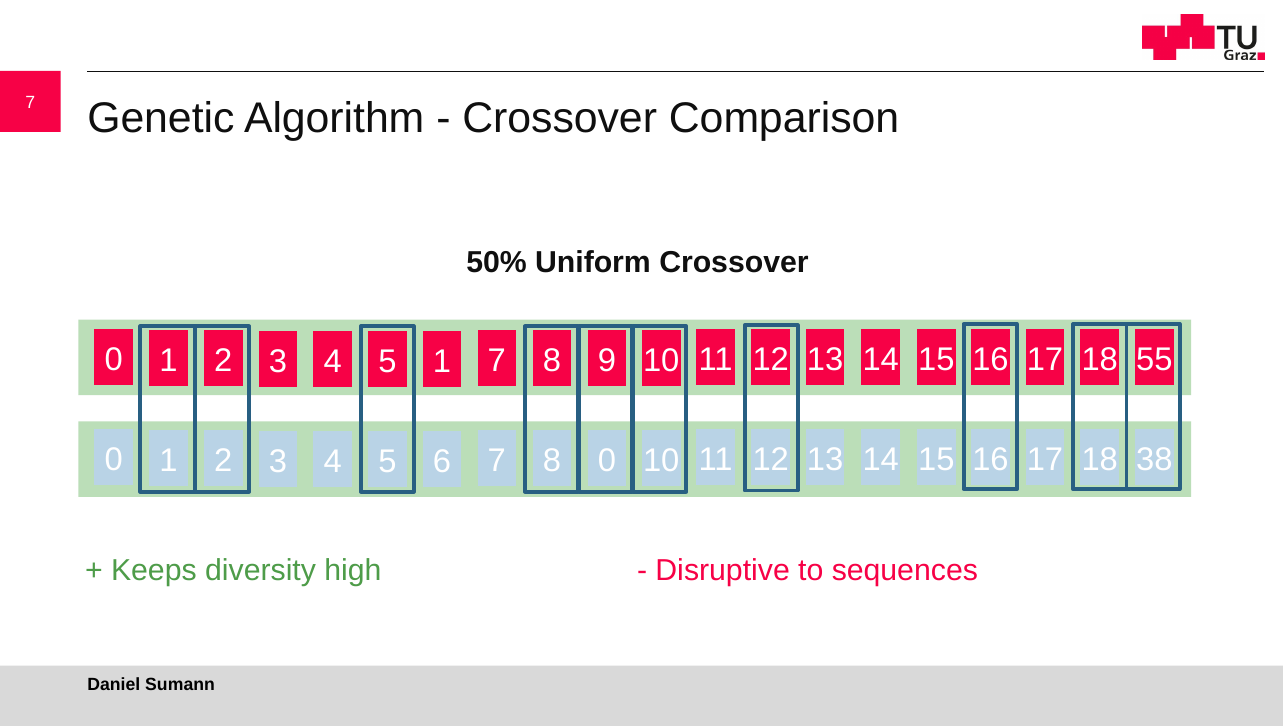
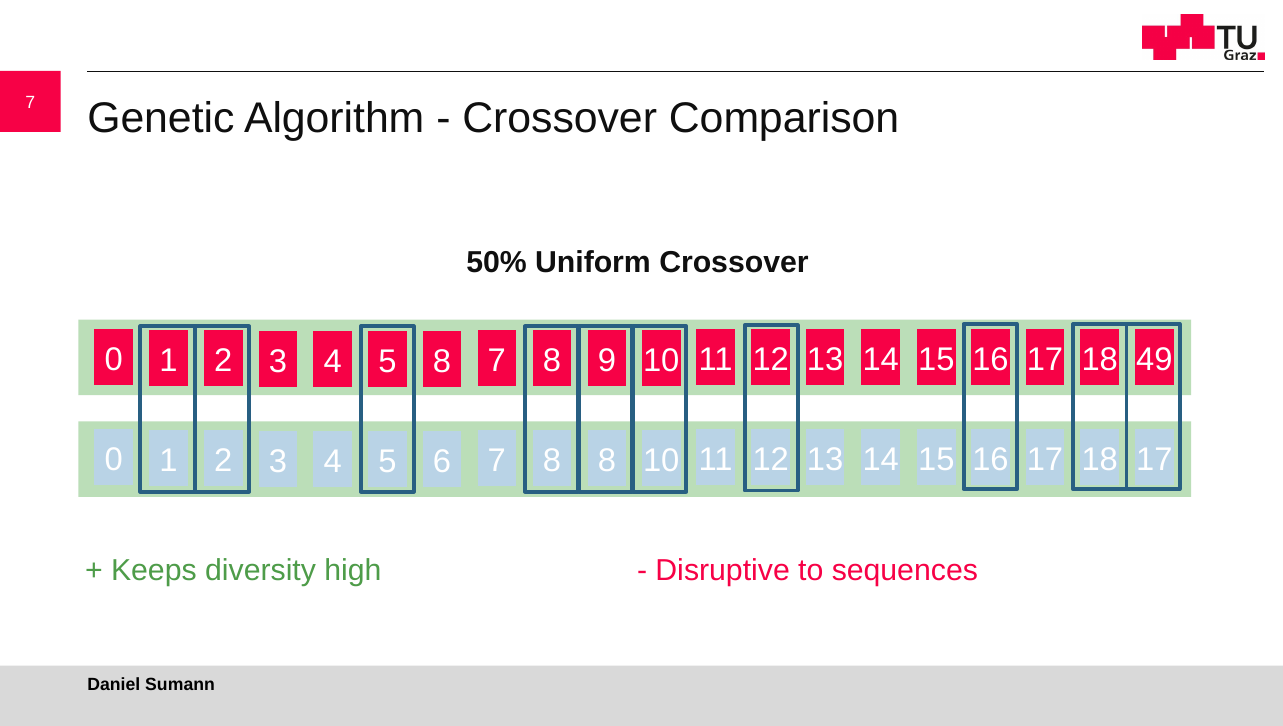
4 1: 1 -> 8
55: 55 -> 49
8 0: 0 -> 8
18 38: 38 -> 17
